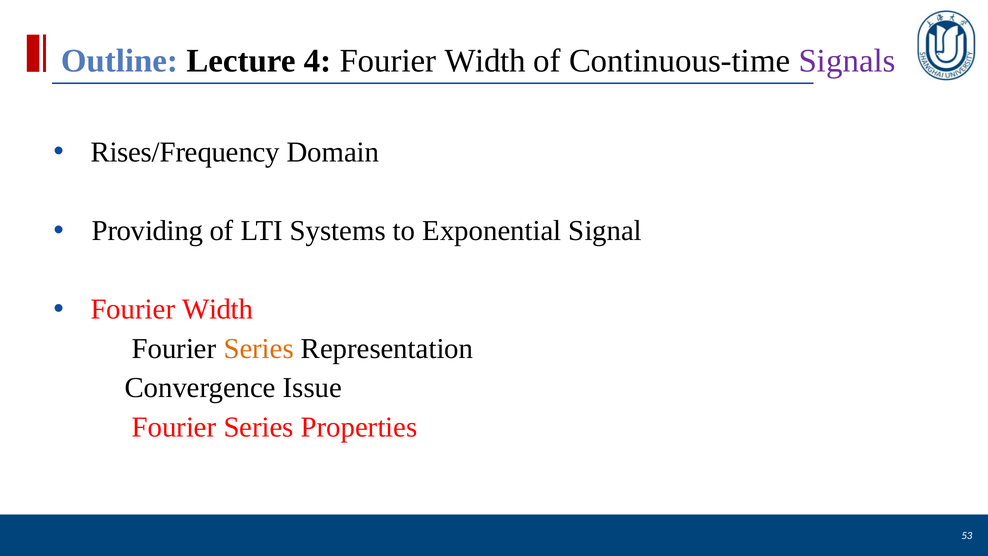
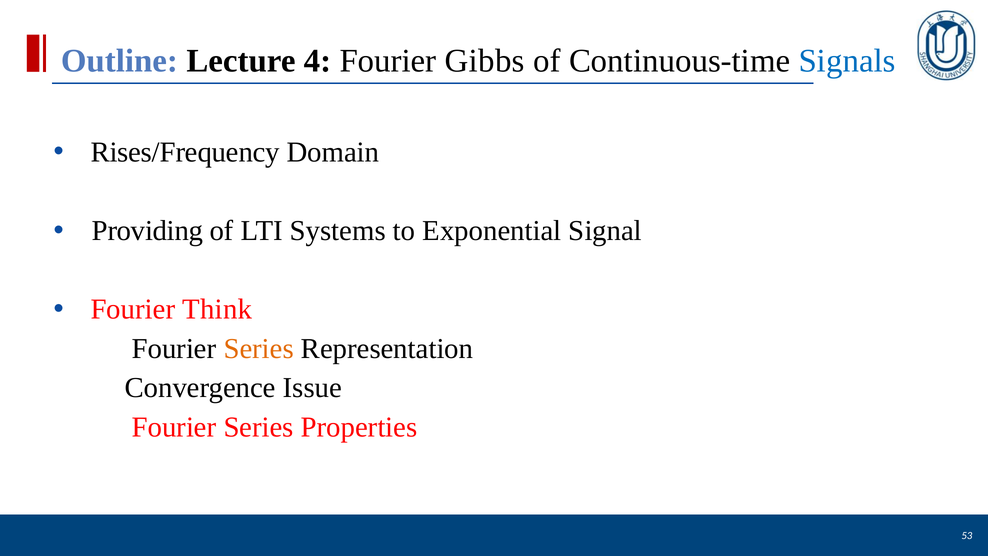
4 Fourier Width: Width -> Gibbs
Signals colour: purple -> blue
Width at (218, 309): Width -> Think
